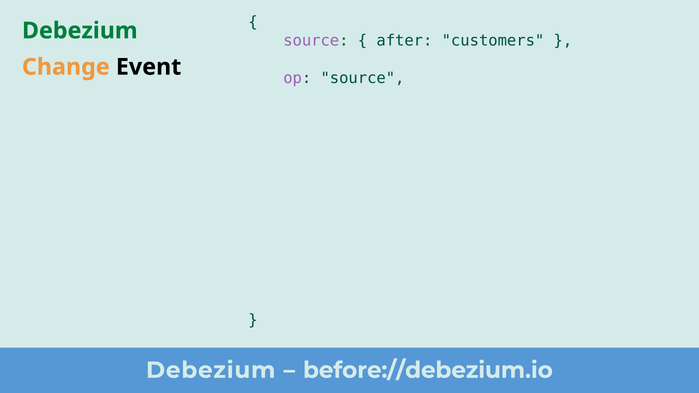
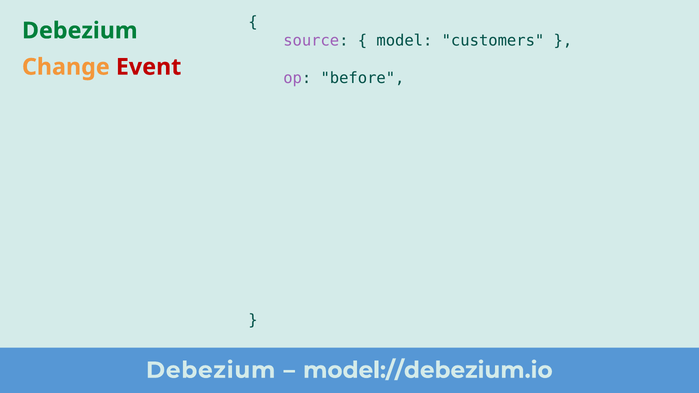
after: after -> model
Event colour: black -> red
op source: source -> before
before://debezium.io: before://debezium.io -> model://debezium.io
